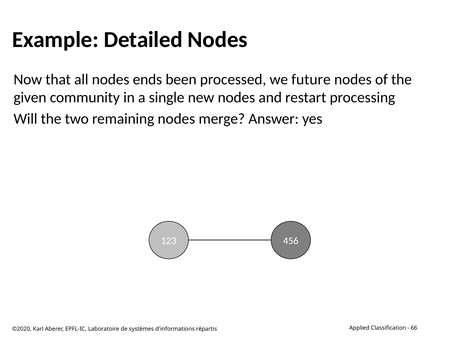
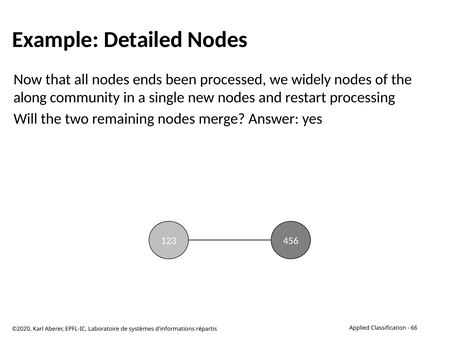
future: future -> widely
given: given -> along
